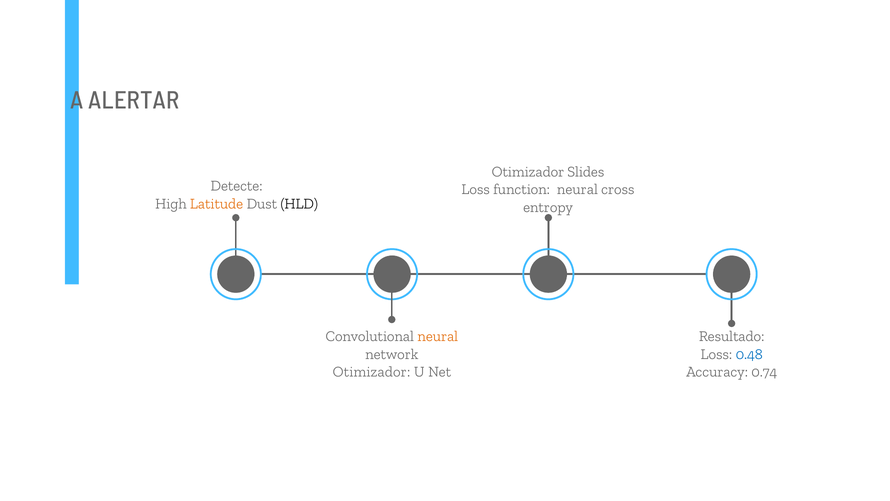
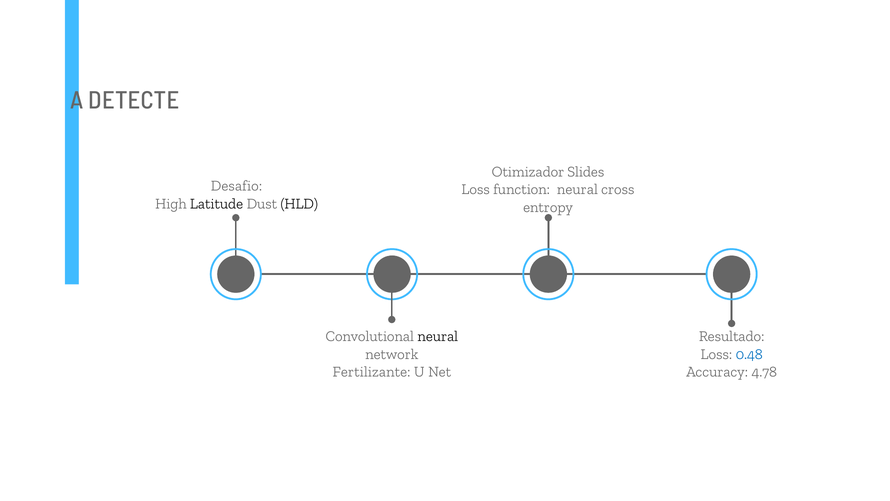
ALERTAR: ALERTAR -> DETECTE
Detecte: Detecte -> Desafio
Latitude colour: orange -> black
neural at (438, 336) colour: orange -> black
Otimizador at (371, 372): Otimizador -> Fertilizante
0.74: 0.74 -> 4.78
